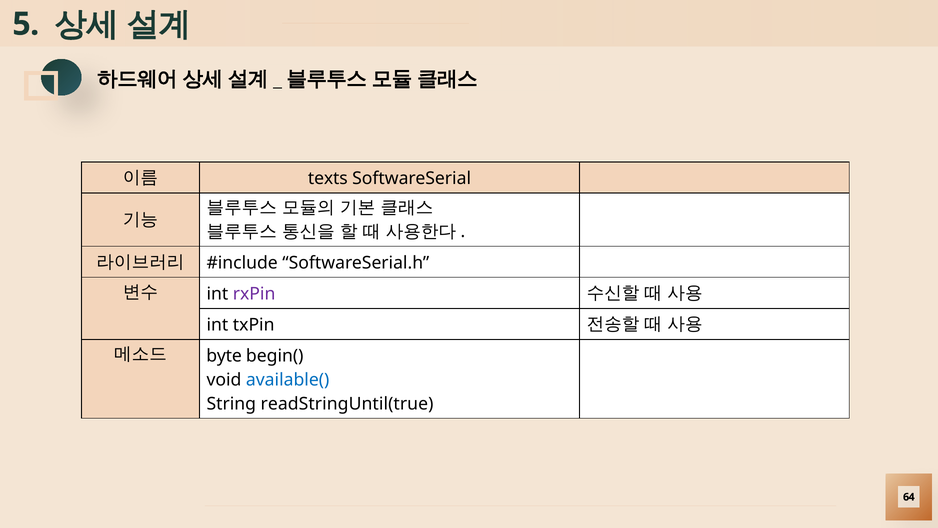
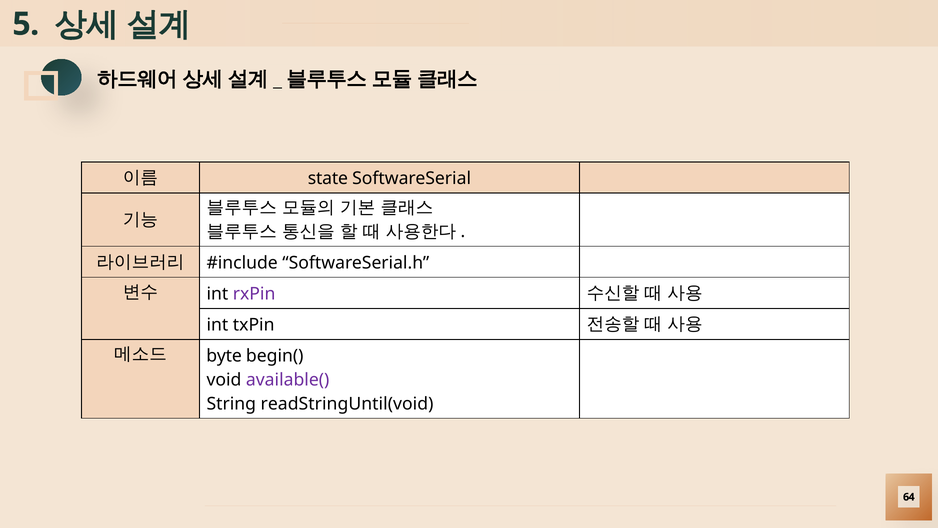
texts: texts -> state
available( colour: blue -> purple
readStringUntil(true: readStringUntil(true -> readStringUntil(void
